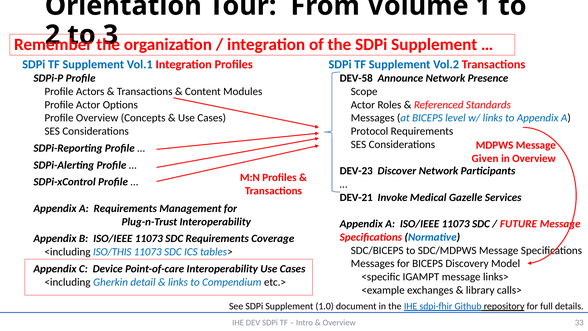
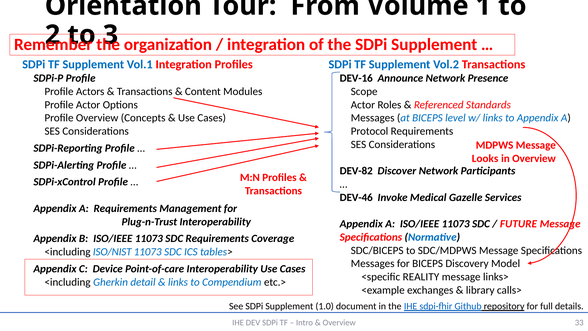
DEV-58: DEV-58 -> DEV-16
Given: Given -> Looks
DEV-23: DEV-23 -> DEV-82
DEV-21: DEV-21 -> DEV-46
ISO/THIS: ISO/THIS -> ISO/NIST
IGAMPT: IGAMPT -> REALITY
